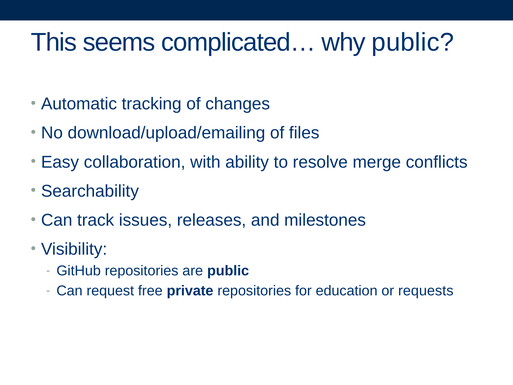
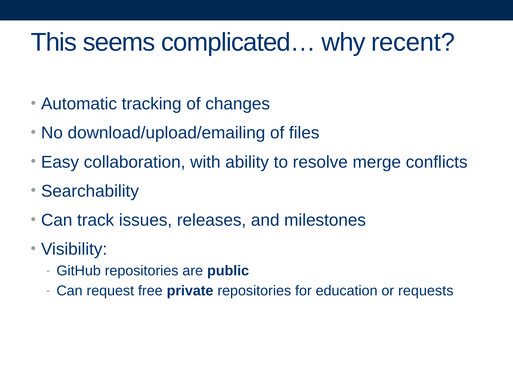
why public: public -> recent
